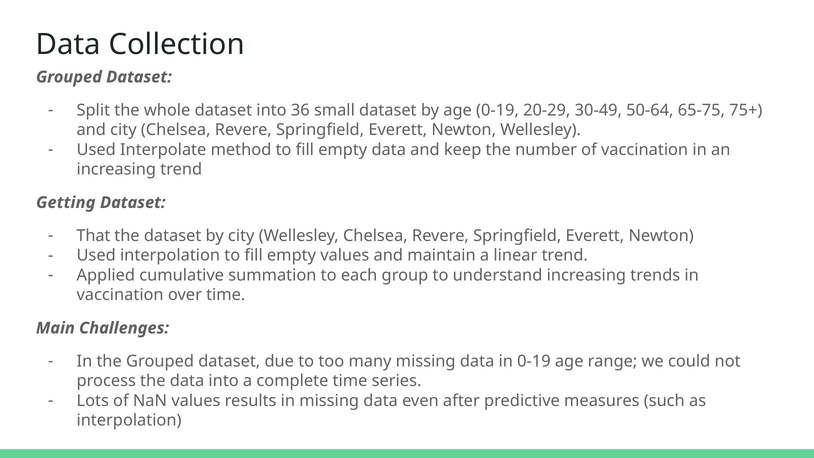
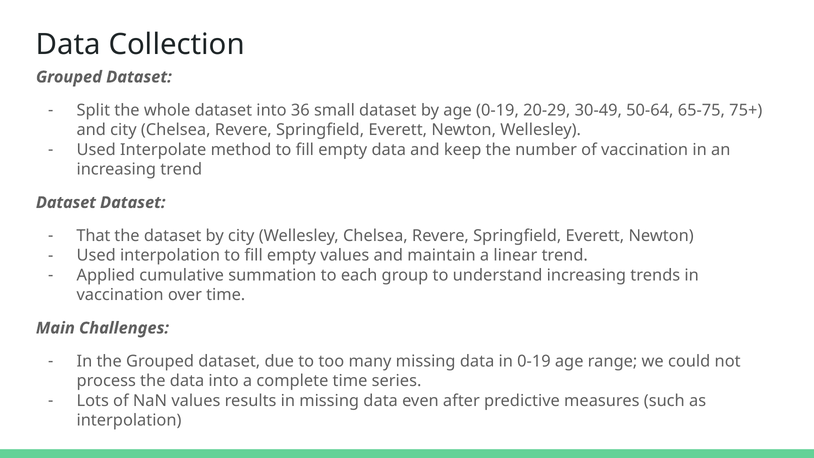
Getting at (66, 203): Getting -> Dataset
